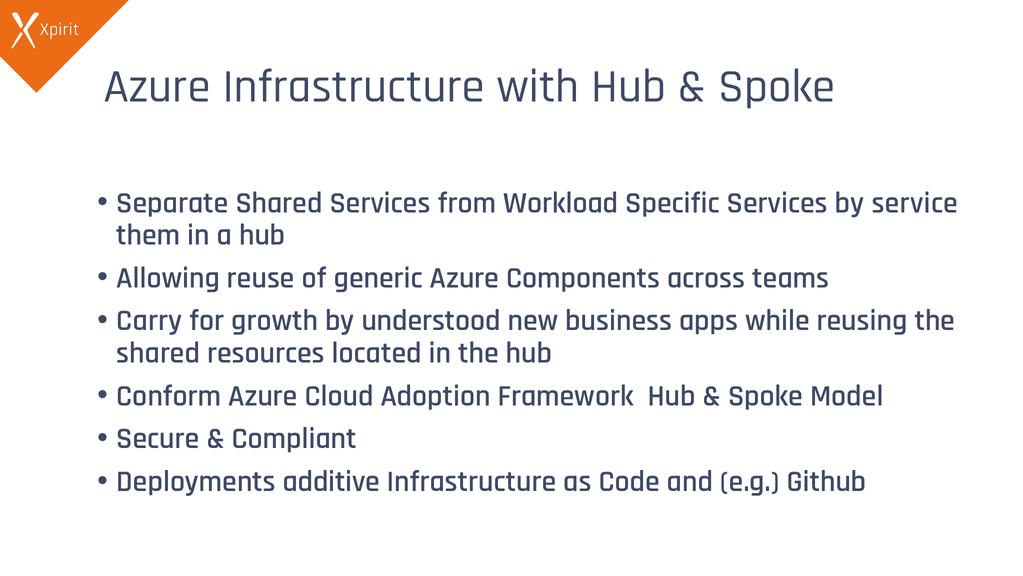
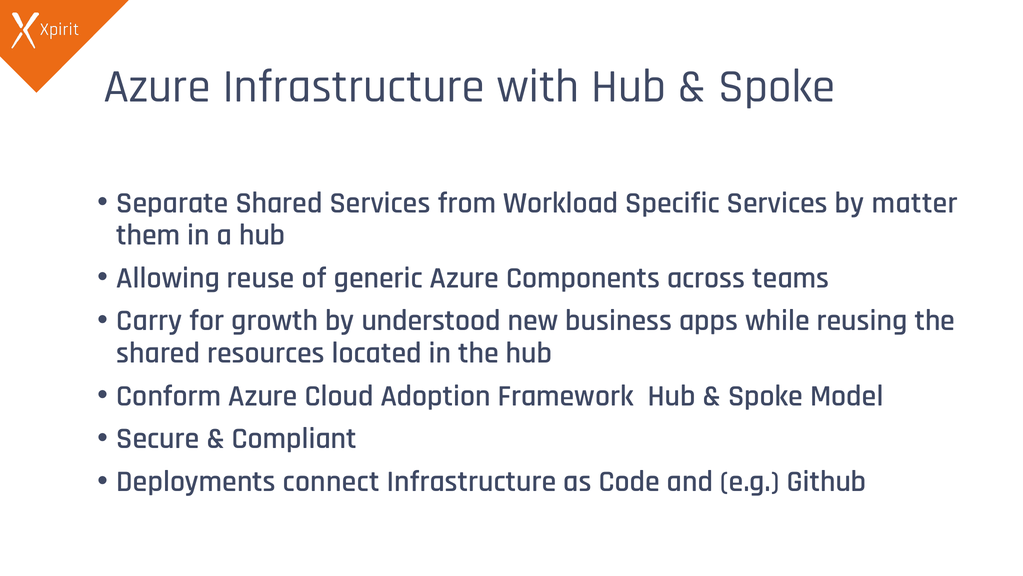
service: service -> matter
additive: additive -> connect
